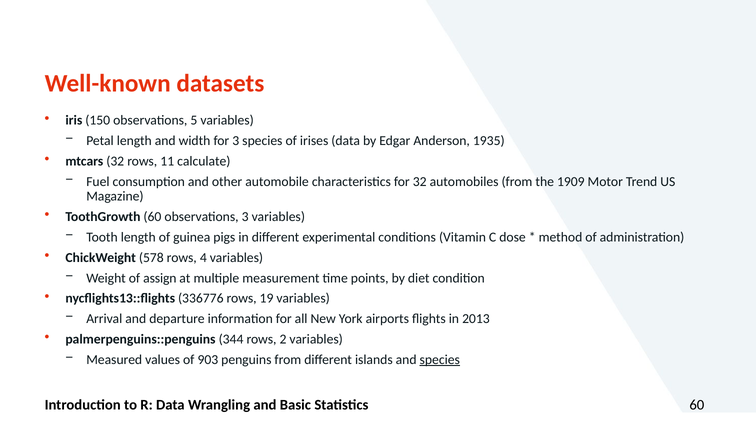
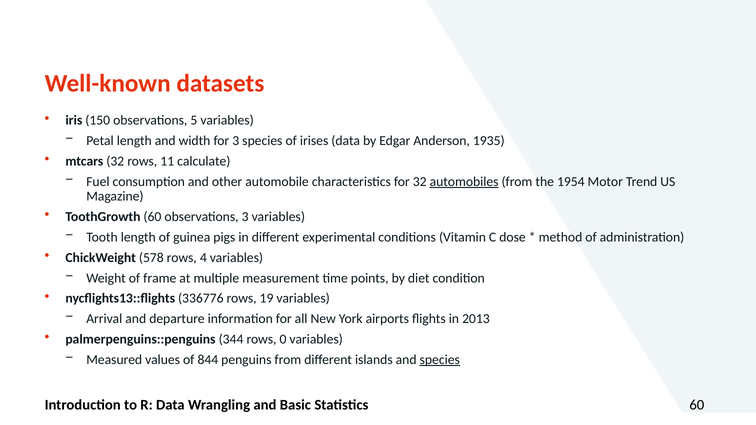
automobiles underline: none -> present
1909: 1909 -> 1954
assign: assign -> frame
2: 2 -> 0
903: 903 -> 844
